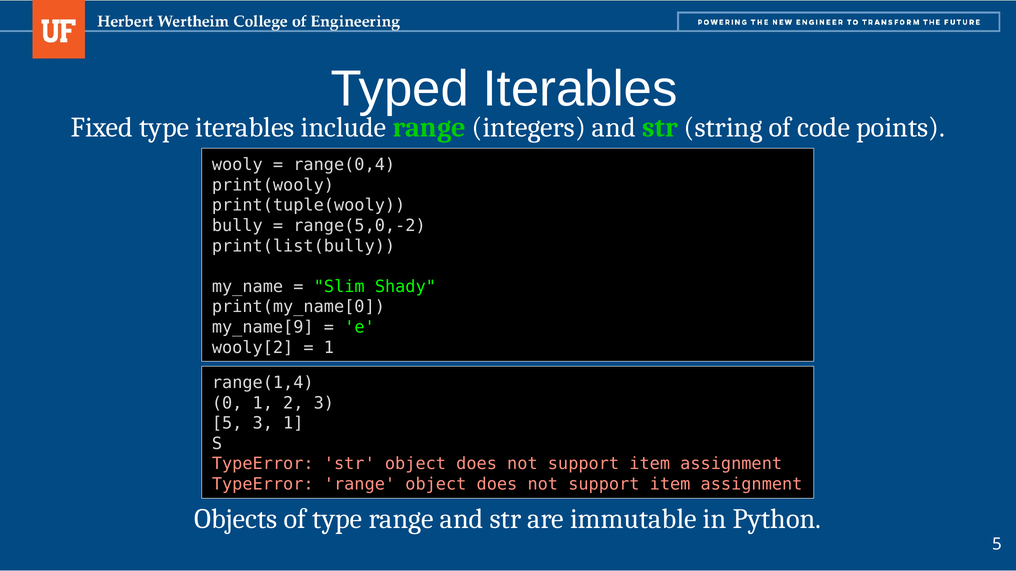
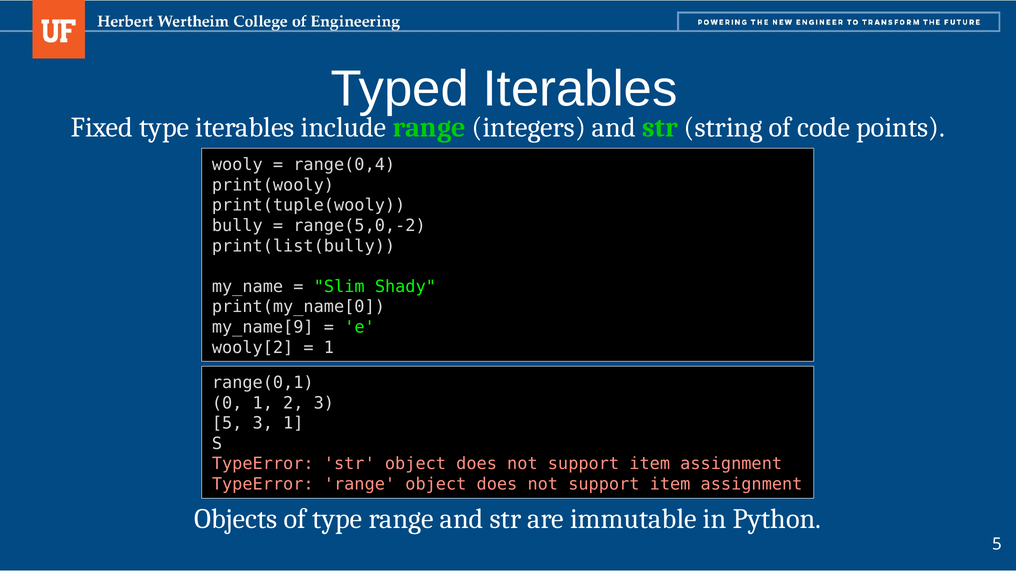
range(1,4: range(1,4 -> range(0,1
